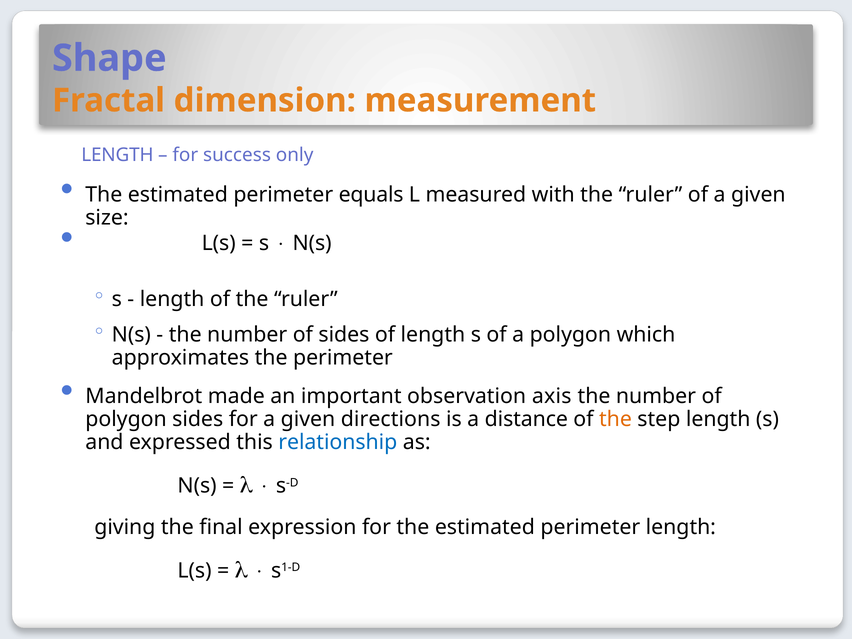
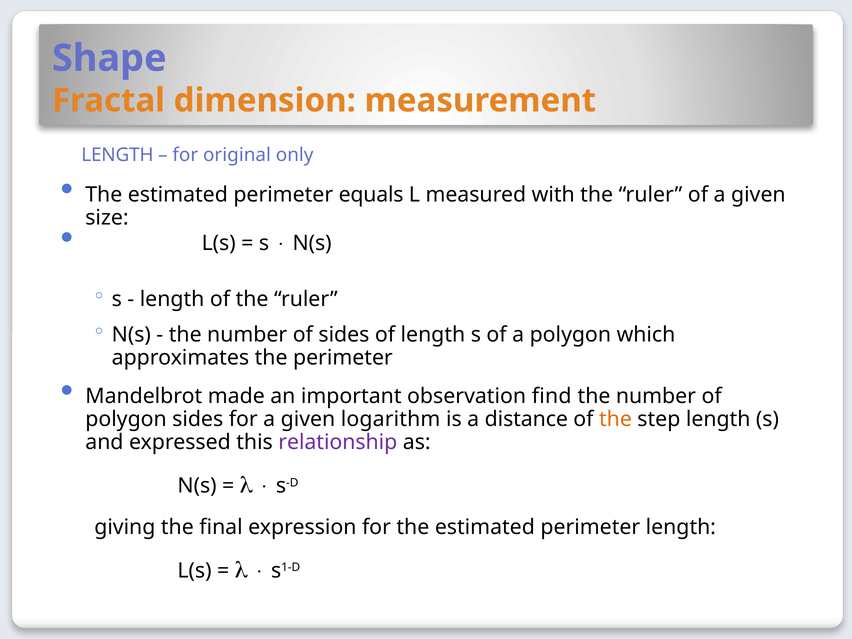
success: success -> original
axis: axis -> find
directions: directions -> logarithm
relationship colour: blue -> purple
